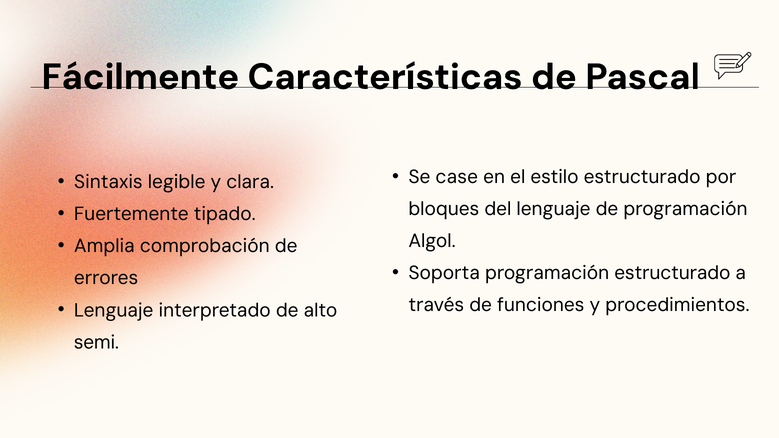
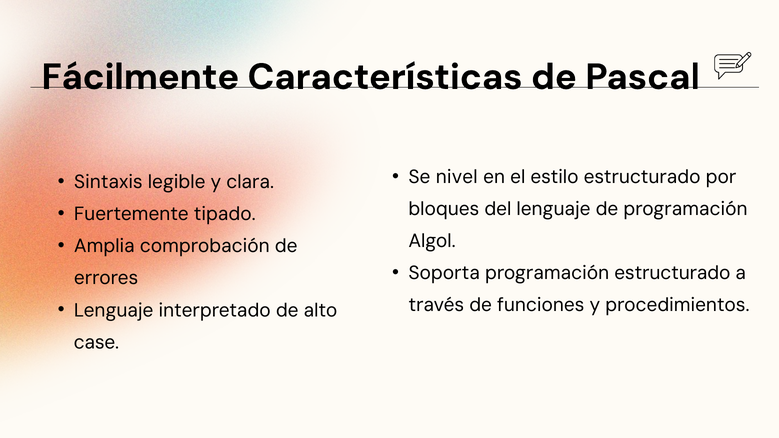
case: case -> nivel
semi: semi -> case
